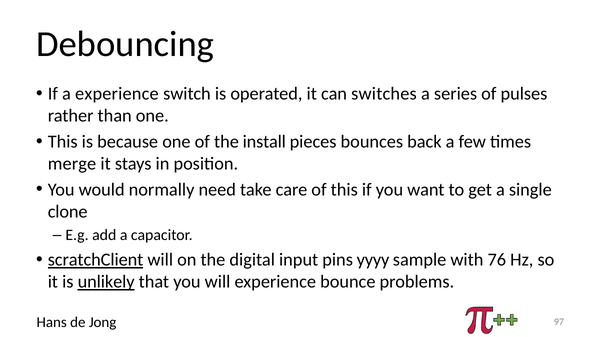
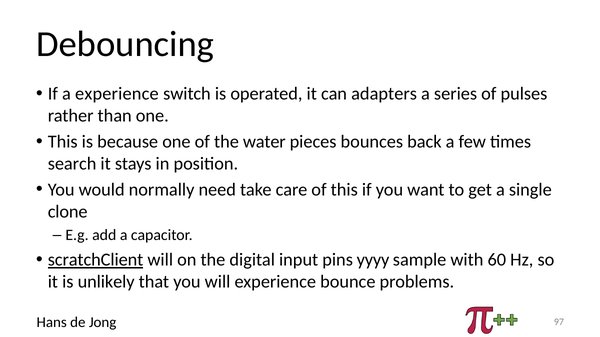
switches: switches -> adapters
install: install -> water
merge: merge -> search
76: 76 -> 60
unlikely underline: present -> none
